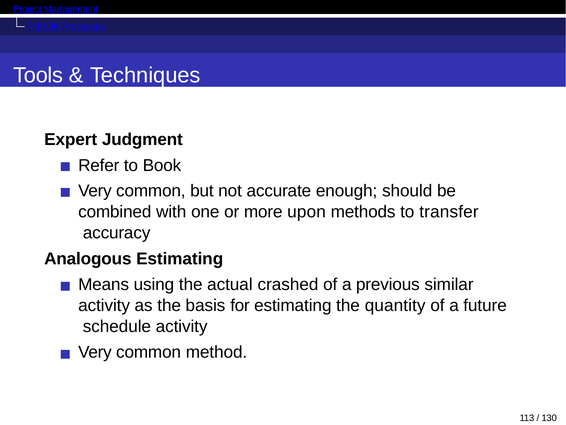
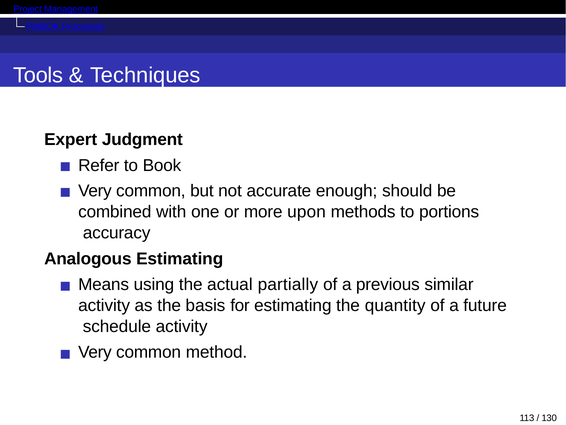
transfer: transfer -> portions
crashed: crashed -> partially
